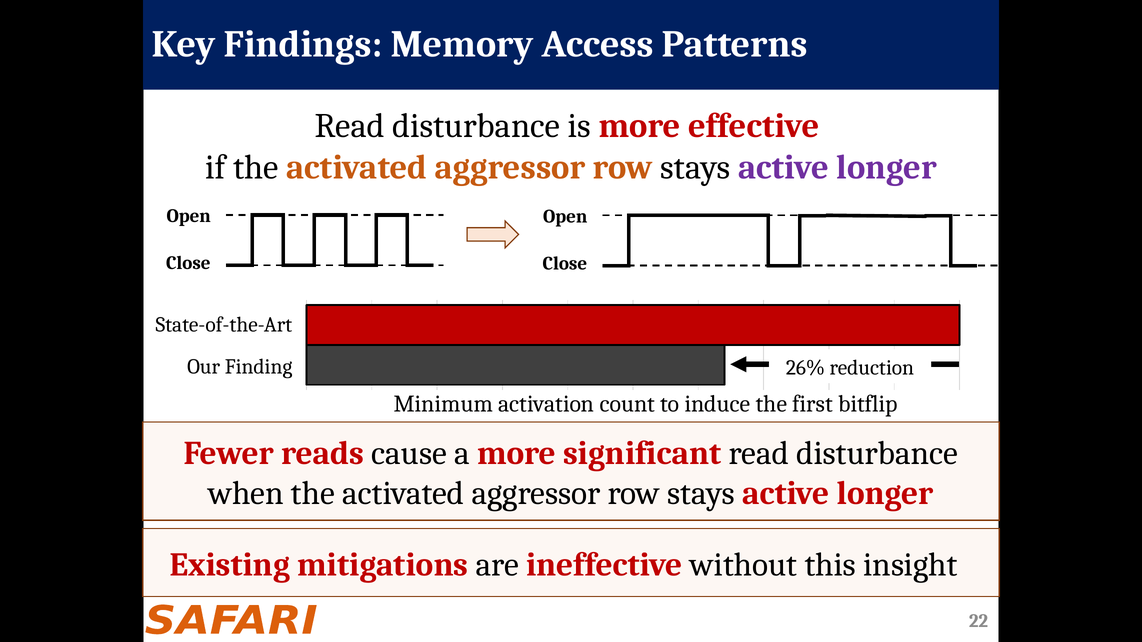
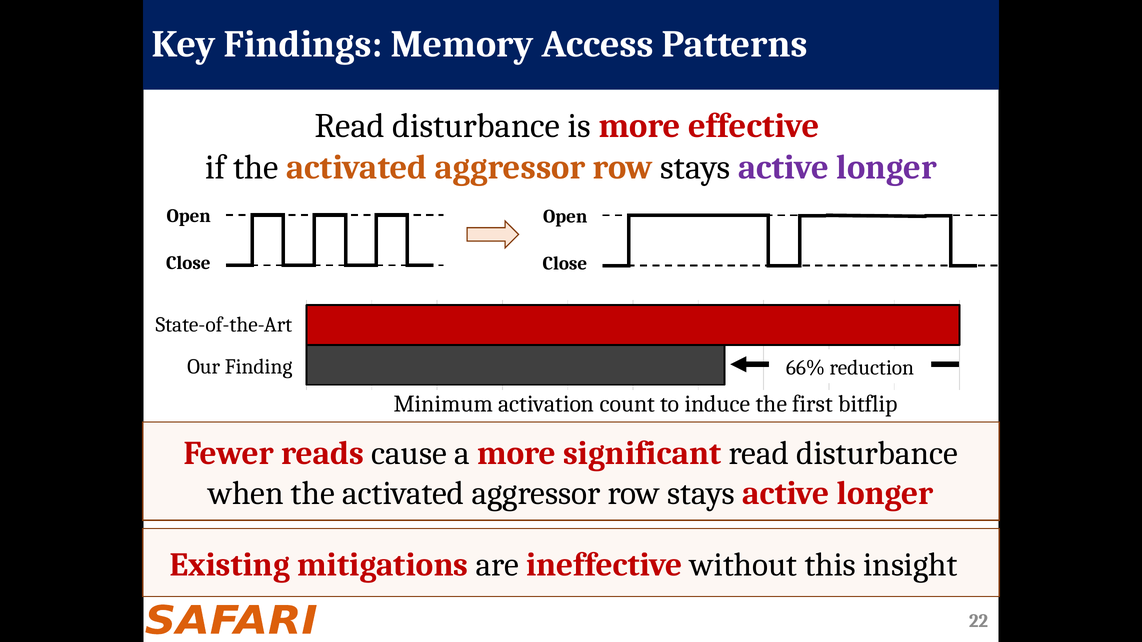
26%: 26% -> 66%
